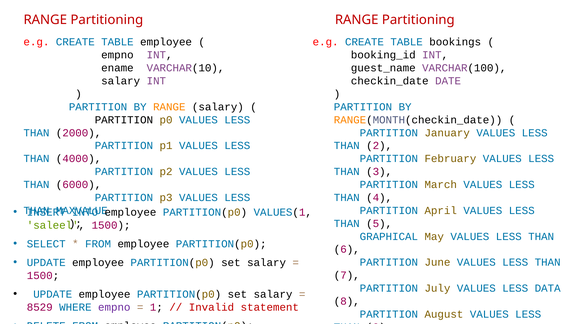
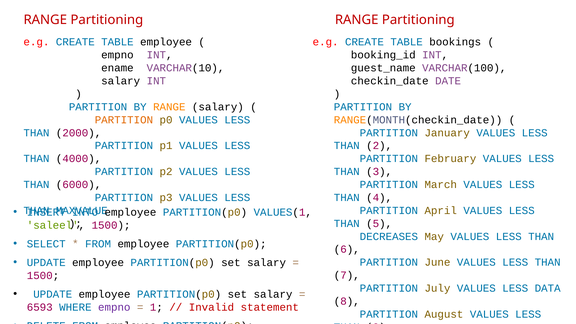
PARTITION at (124, 120) colour: black -> orange
GRAPHICAL: GRAPHICAL -> DECREASES
8529: 8529 -> 6593
